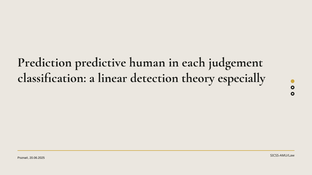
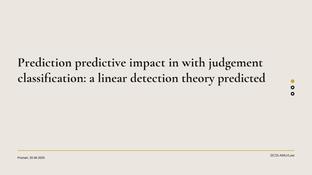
human: human -> impact
each: each -> with
especially: especially -> predicted
